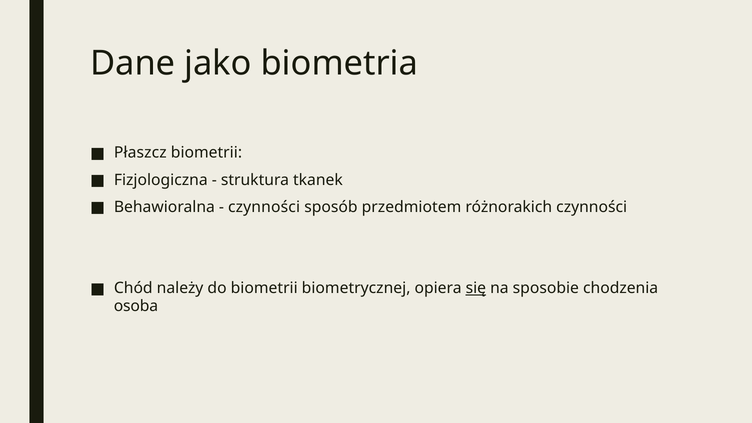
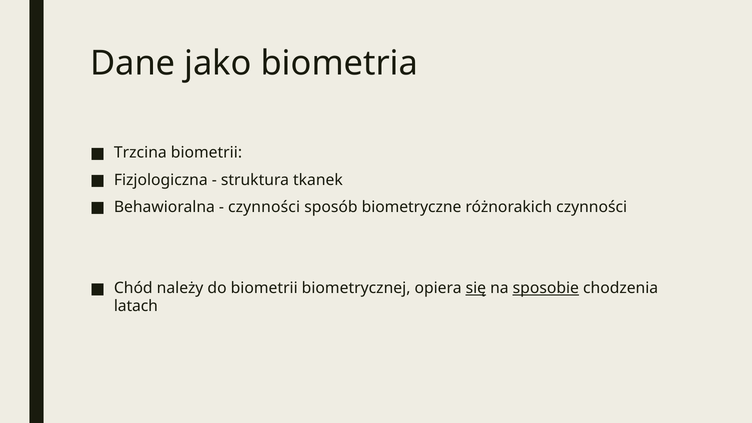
Płaszcz: Płaszcz -> Trzcina
przedmiotem: przedmiotem -> biometryczne
sposobie underline: none -> present
osoba: osoba -> latach
